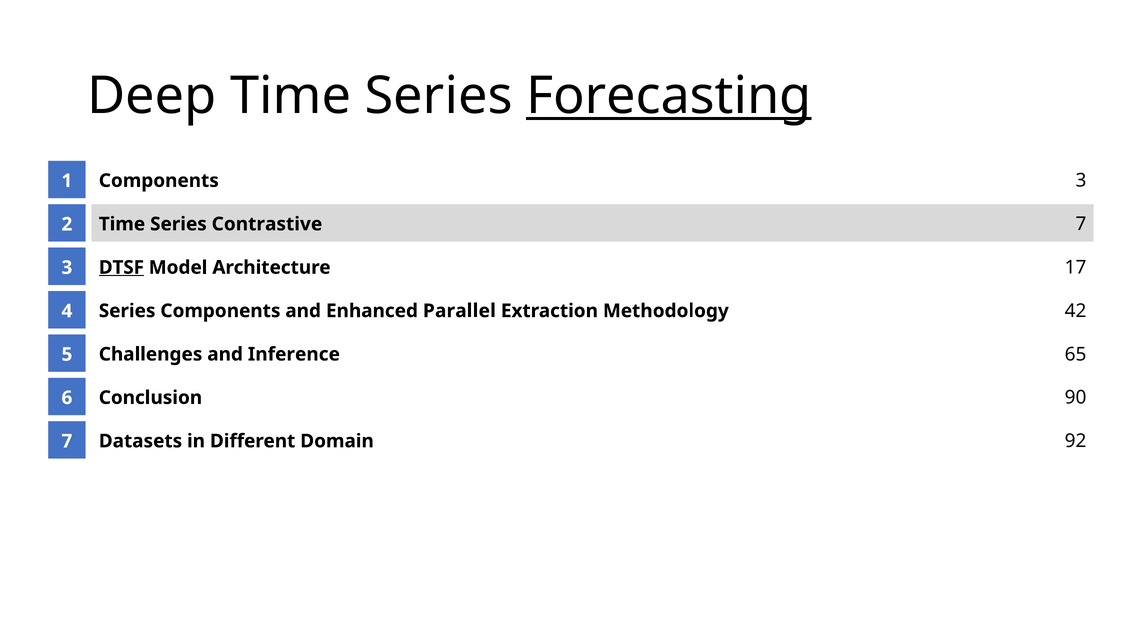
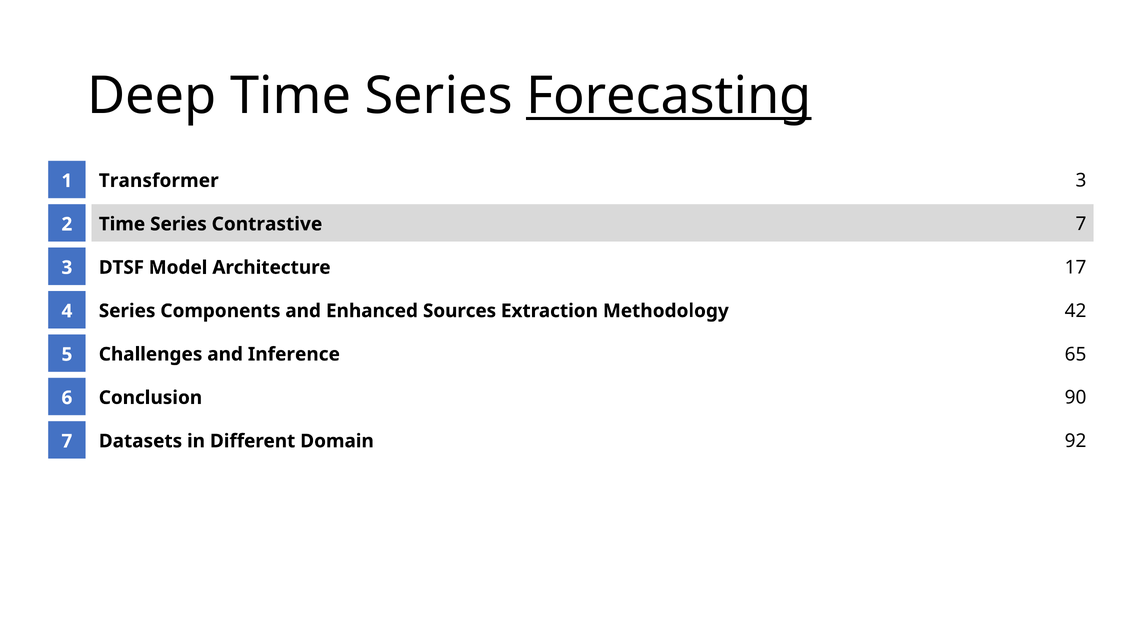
Components at (159, 181): Components -> Transformer
DTSF underline: present -> none
Parallel: Parallel -> Sources
